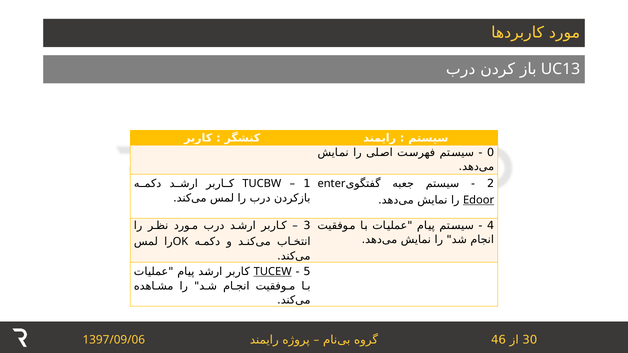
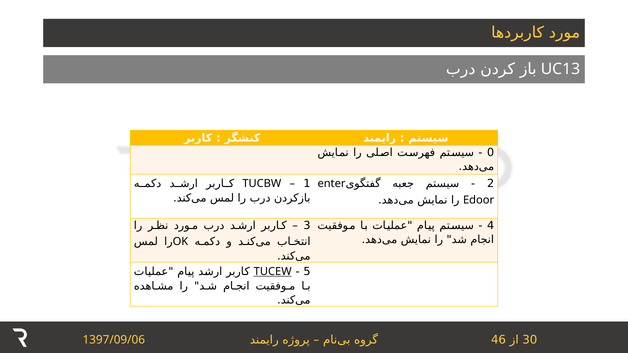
Edoor underline: present -> none
